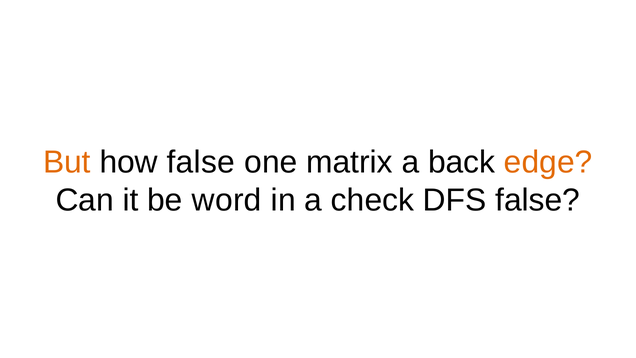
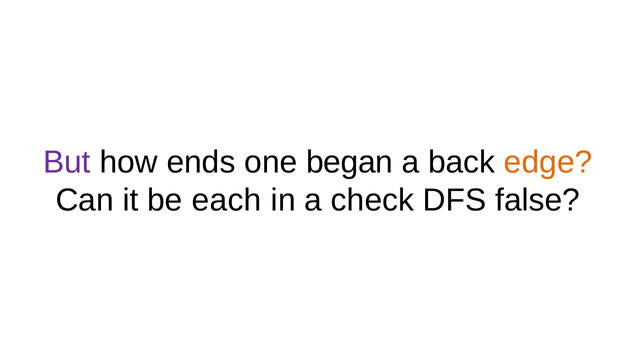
But colour: orange -> purple
how false: false -> ends
matrix: matrix -> began
word: word -> each
